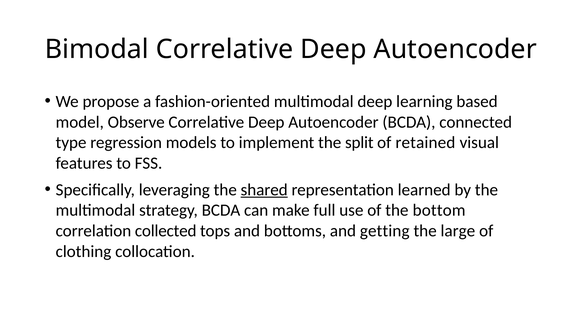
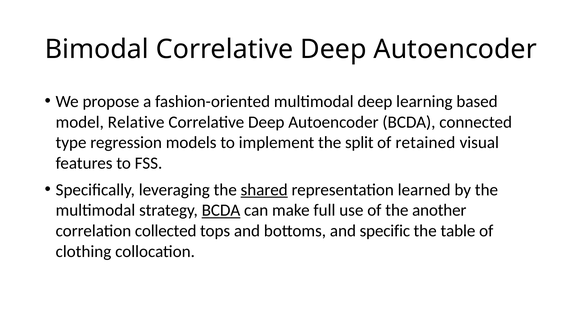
Observe: Observe -> Relative
BCDA at (221, 210) underline: none -> present
bottom: bottom -> another
getting: getting -> specific
large: large -> table
